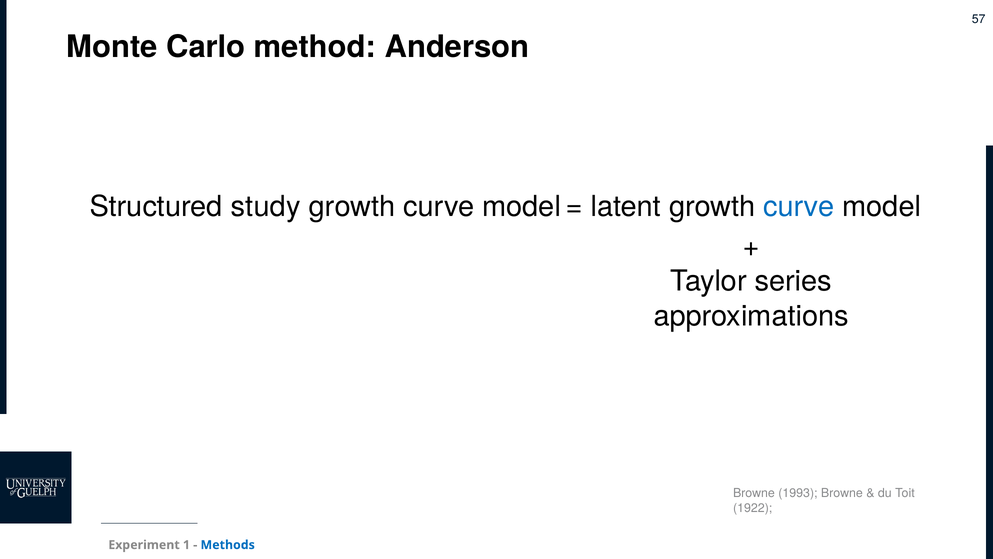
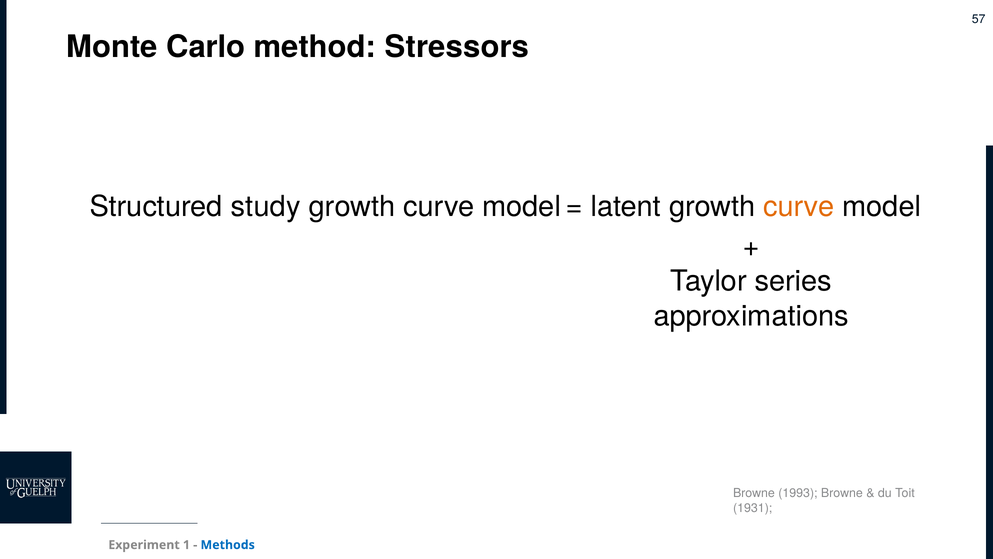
Anderson: Anderson -> Stressors
curve at (799, 206) colour: blue -> orange
1922: 1922 -> 1931
